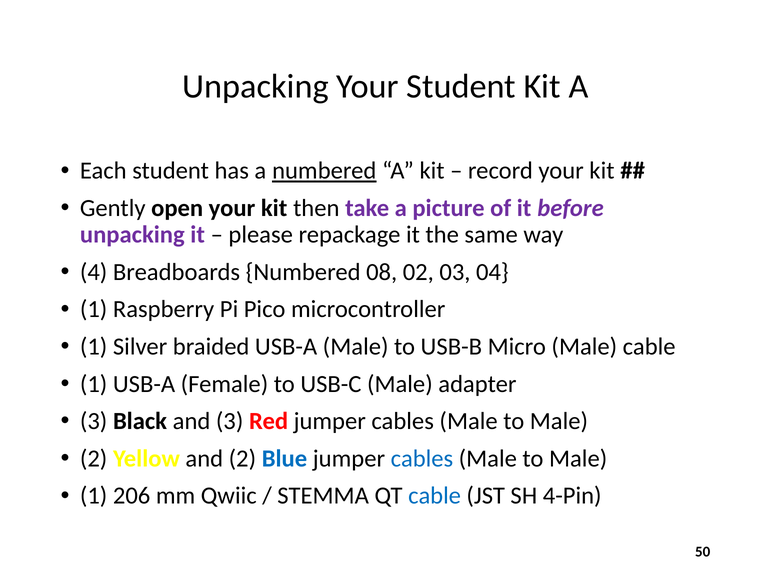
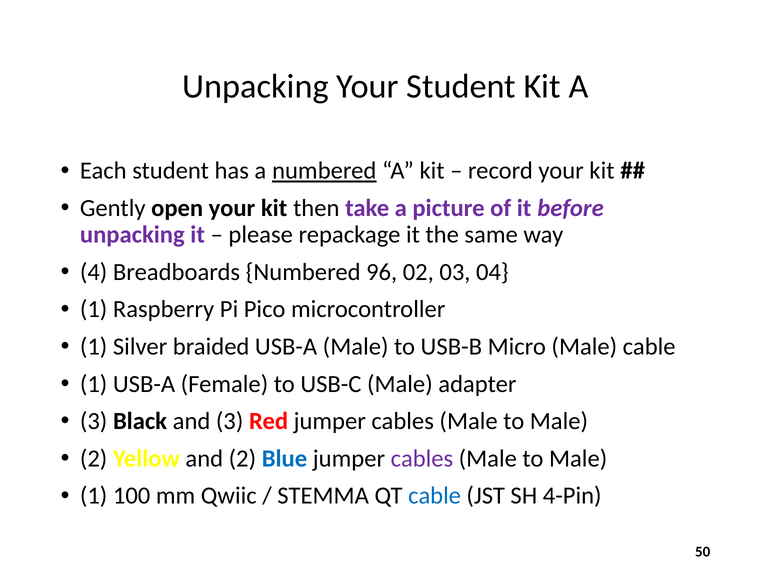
08: 08 -> 96
cables at (422, 459) colour: blue -> purple
206: 206 -> 100
